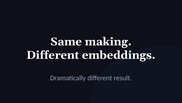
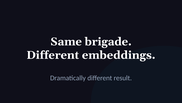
making: making -> brigade
